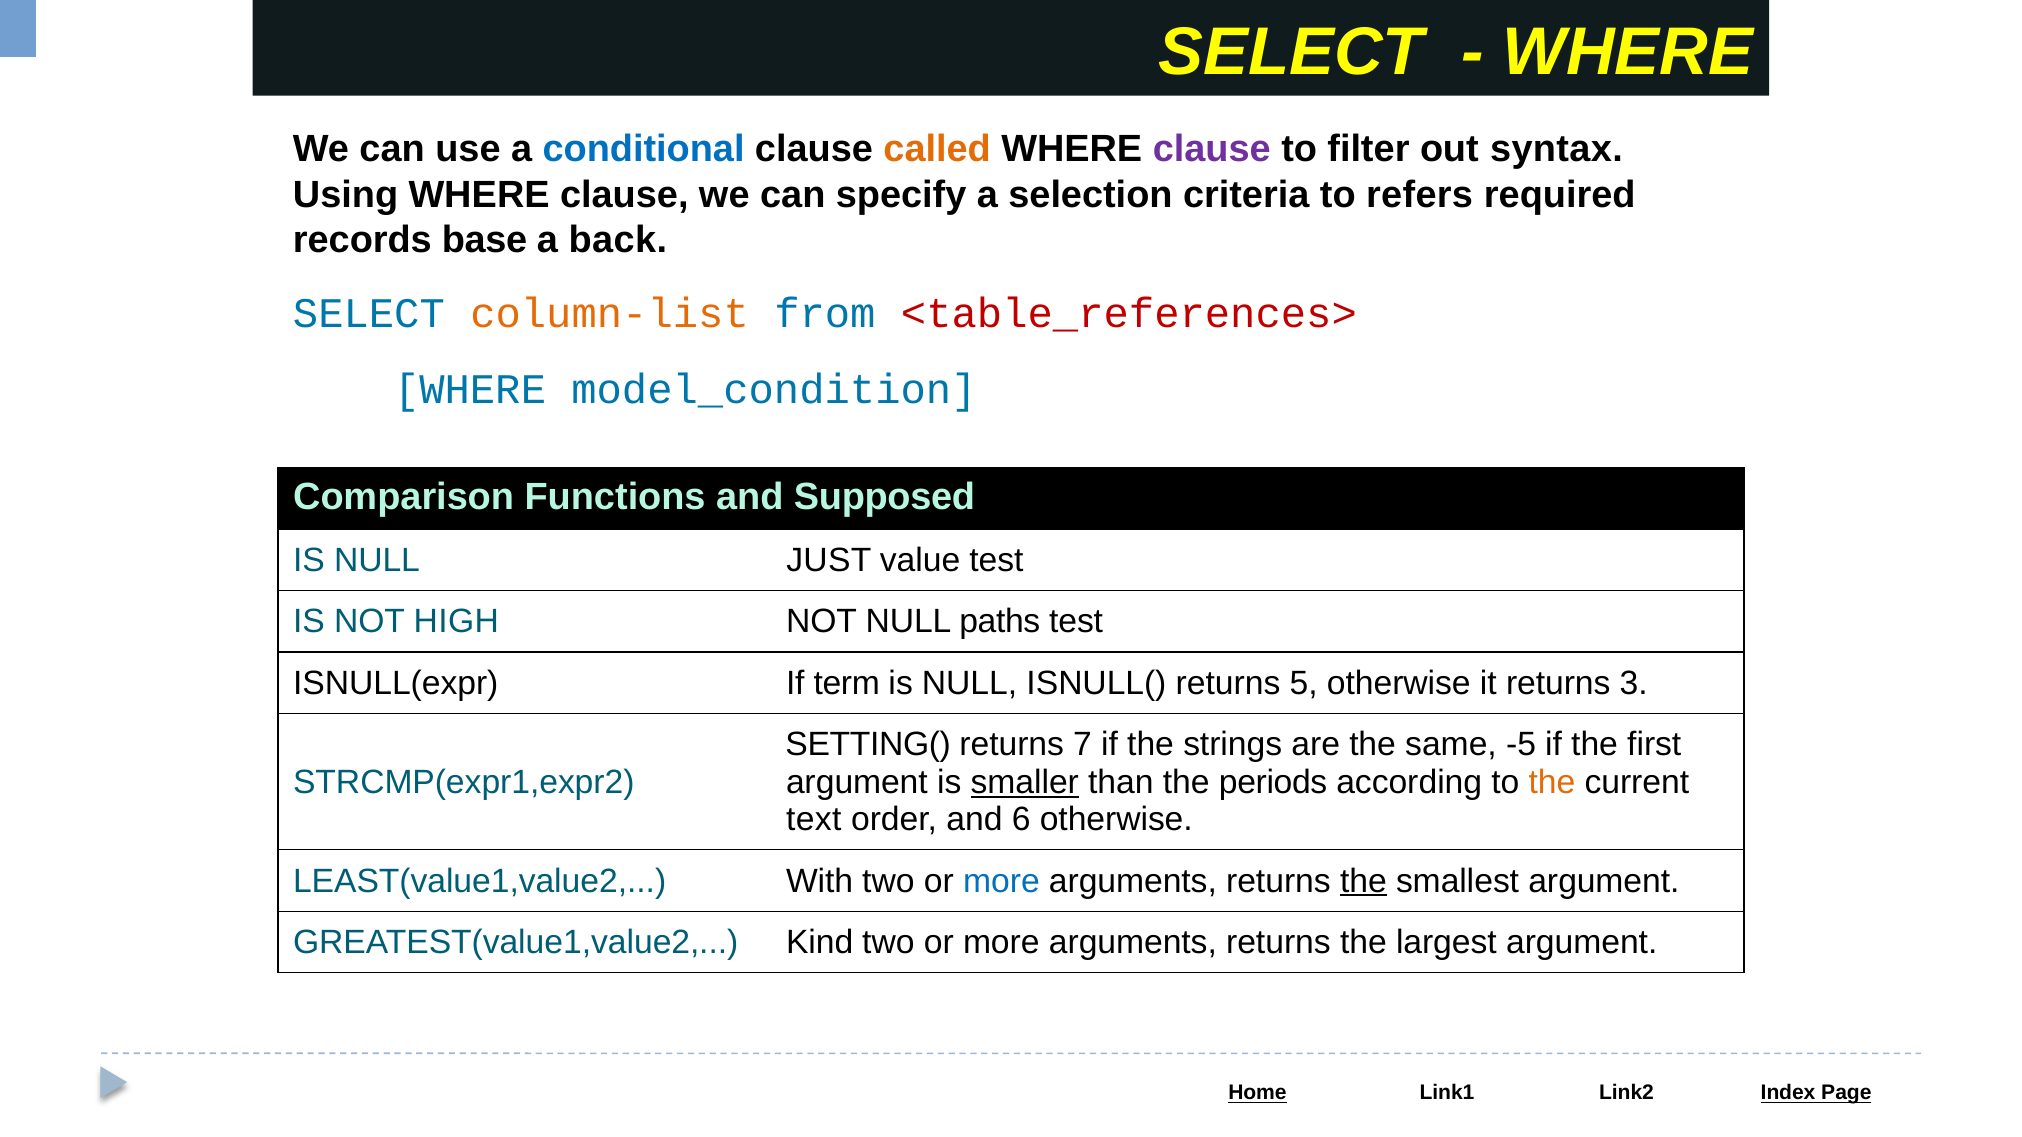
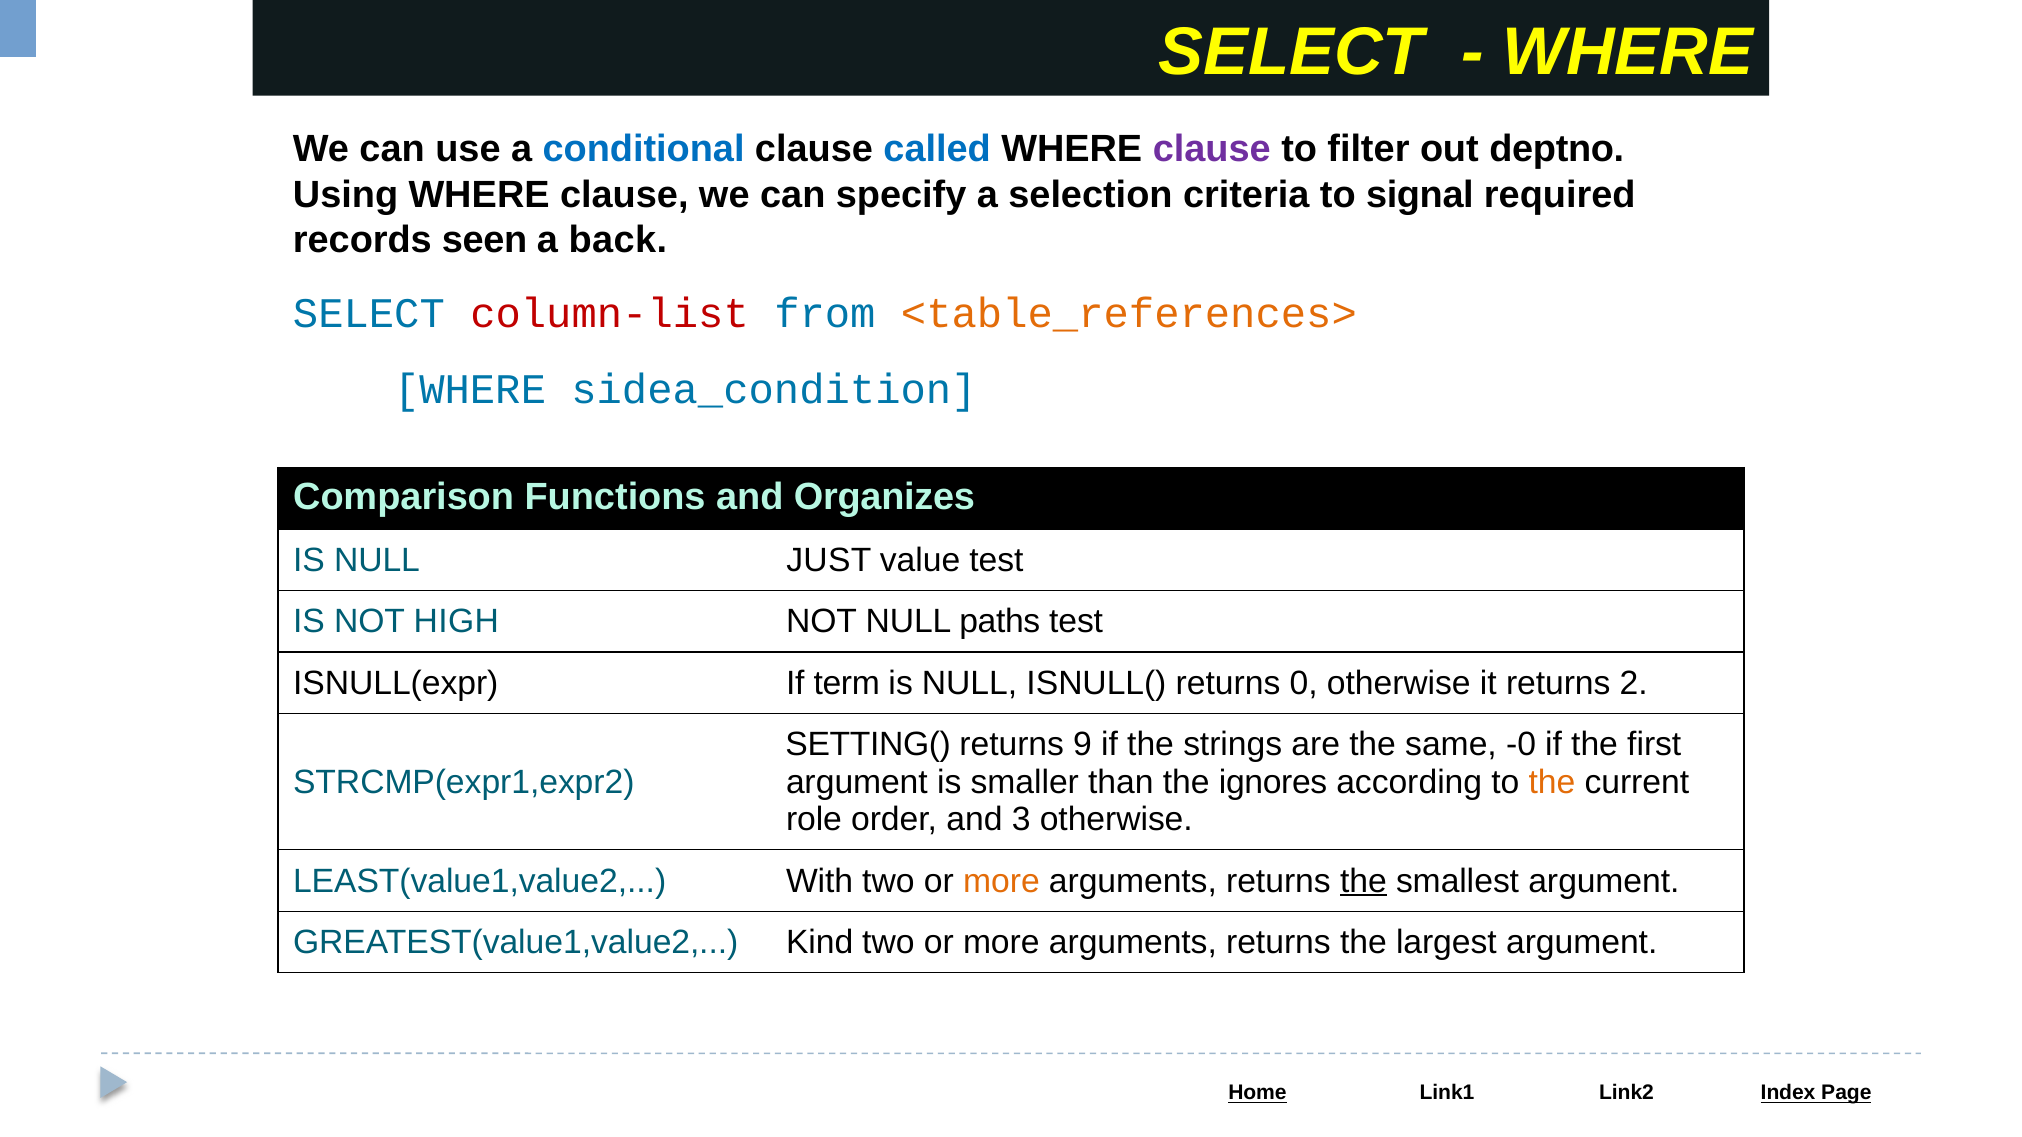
called colour: orange -> blue
syntax: syntax -> deptno
refers: refers -> signal
base: base -> seen
column-list colour: orange -> red
<table_references> colour: red -> orange
model_condition: model_condition -> sidea_condition
Supposed: Supposed -> Organizes
5: 5 -> 0
3: 3 -> 2
7: 7 -> 9
-5: -5 -> -0
smaller underline: present -> none
periods: periods -> ignores
text: text -> role
6: 6 -> 3
more at (1001, 881) colour: blue -> orange
